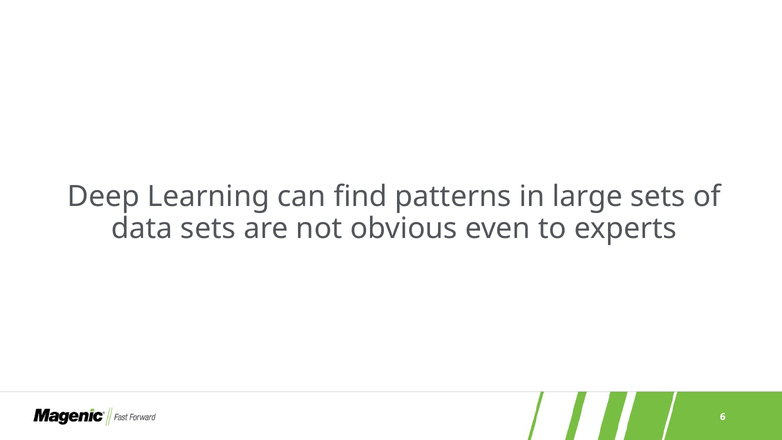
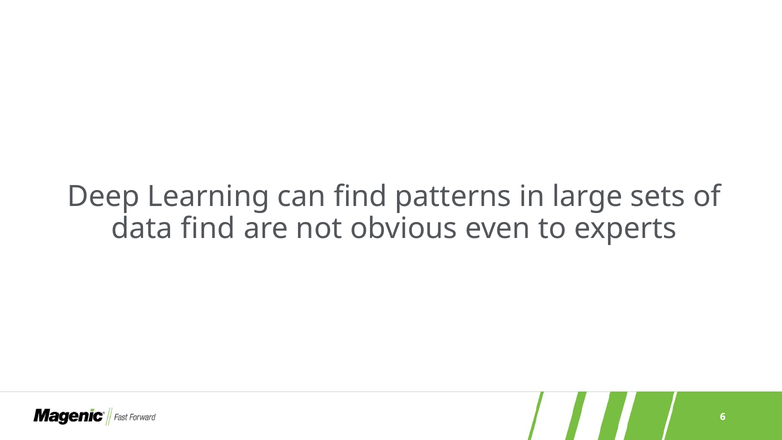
data sets: sets -> find
